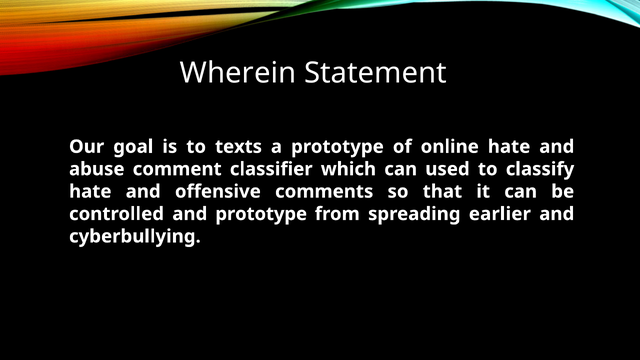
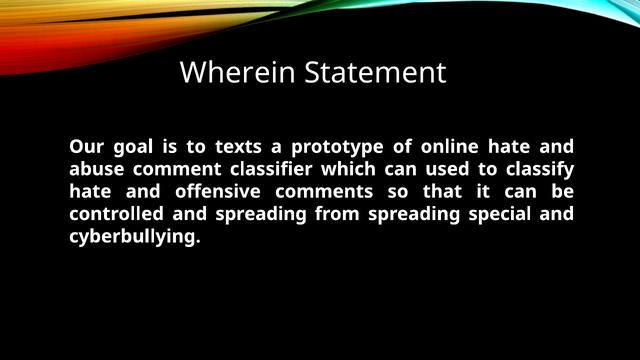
and prototype: prototype -> spreading
earlier: earlier -> special
